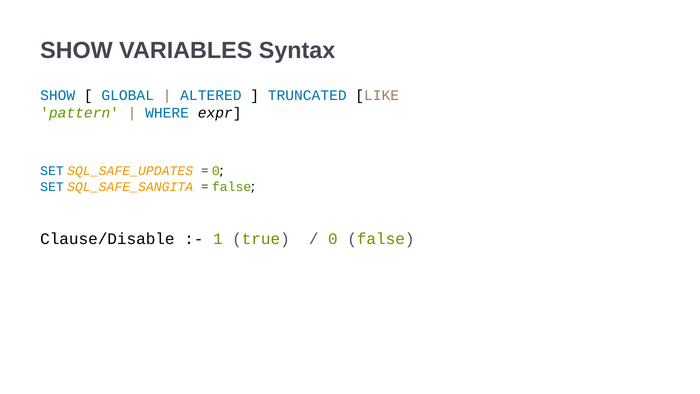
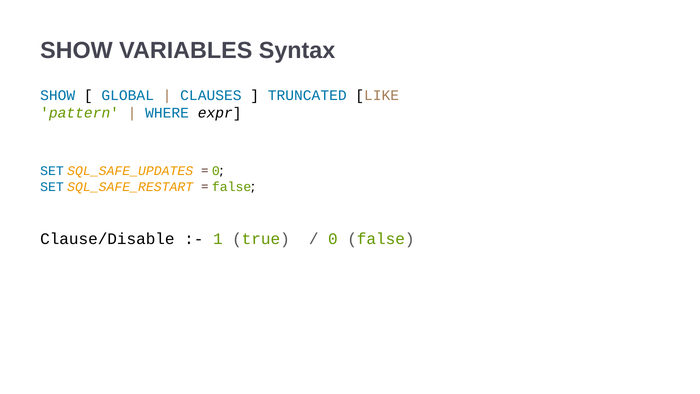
ALTERED: ALTERED -> CLAUSES
SQL_SAFE_SANGITA: SQL_SAFE_SANGITA -> SQL_SAFE_RESTART
